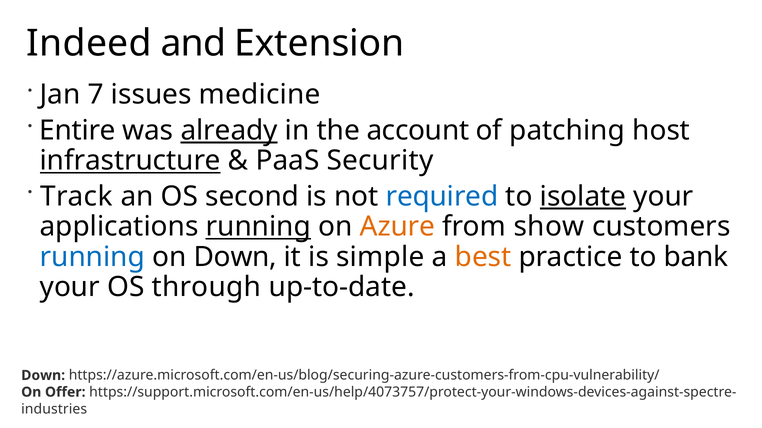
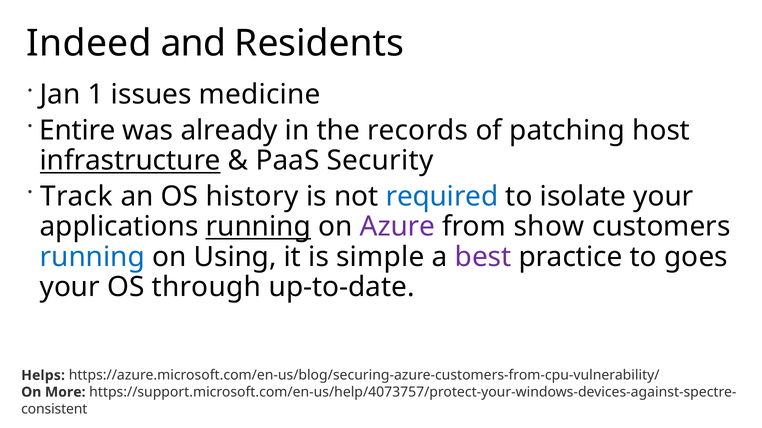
Extension: Extension -> Residents
7: 7 -> 1
already underline: present -> none
account: account -> records
second: second -> history
isolate underline: present -> none
Azure colour: orange -> purple
on Down: Down -> Using
best colour: orange -> purple
bank: bank -> goes
Down at (43, 376): Down -> Helps
Offer: Offer -> More
industries: industries -> consistent
